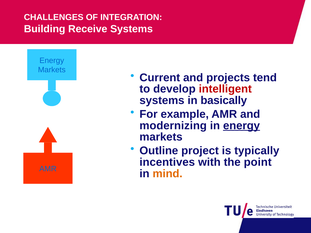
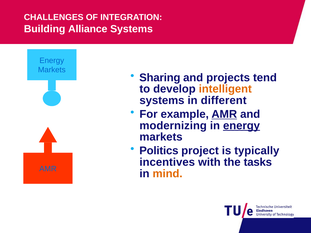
Receive: Receive -> Alliance
Current: Current -> Sharing
intelligent colour: red -> orange
basically: basically -> different
AMR at (224, 114) underline: none -> present
Outline: Outline -> Politics
point: point -> tasks
